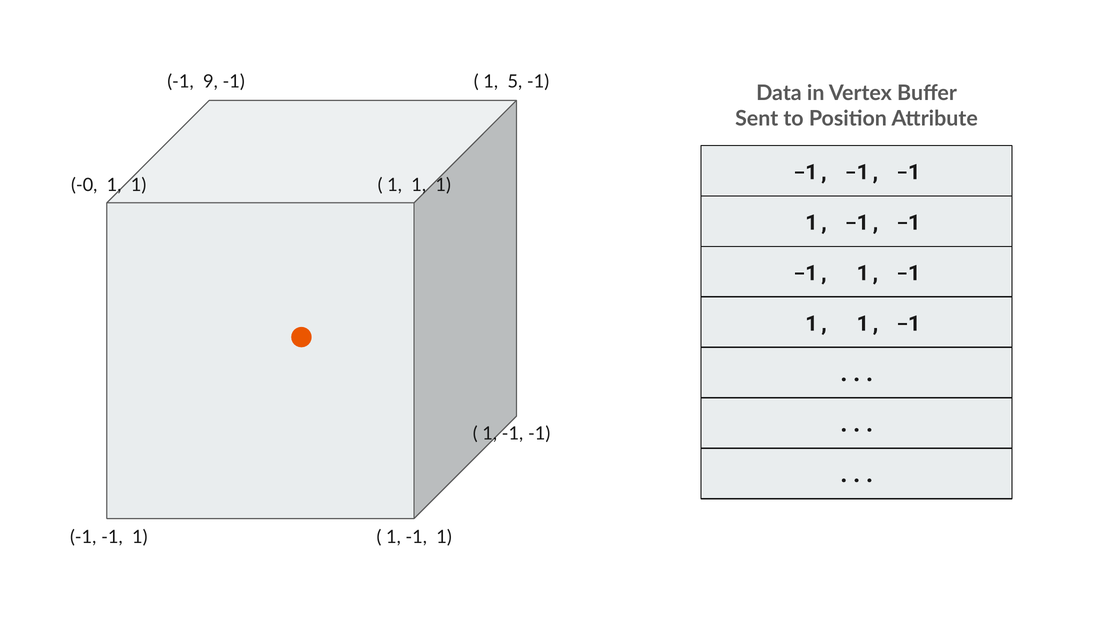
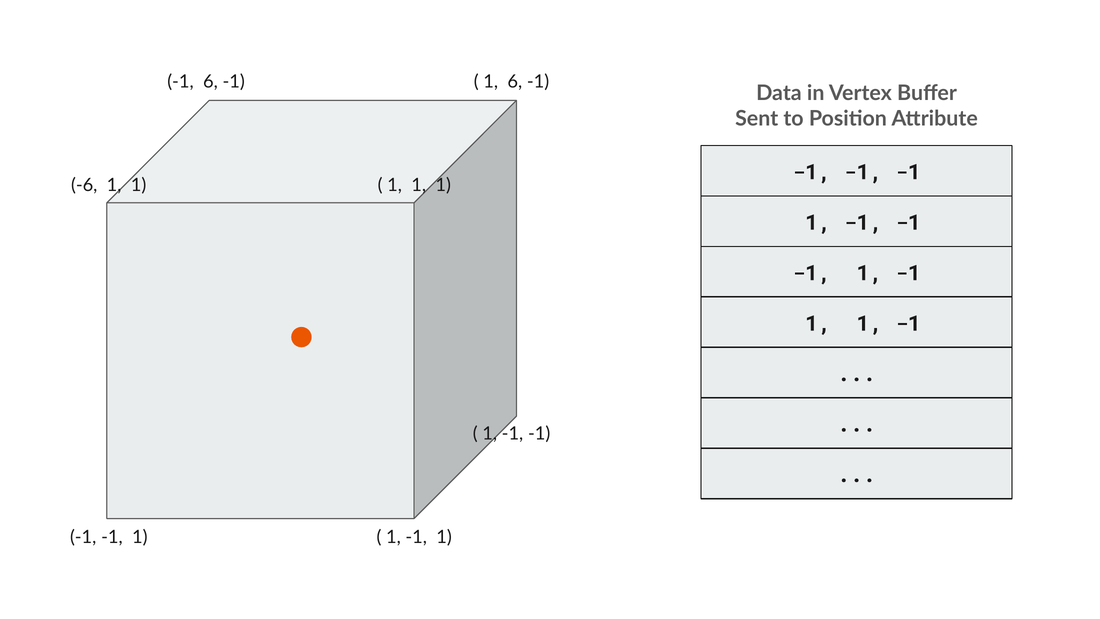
-1 9: 9 -> 6
1 5: 5 -> 6
-0: -0 -> -6
